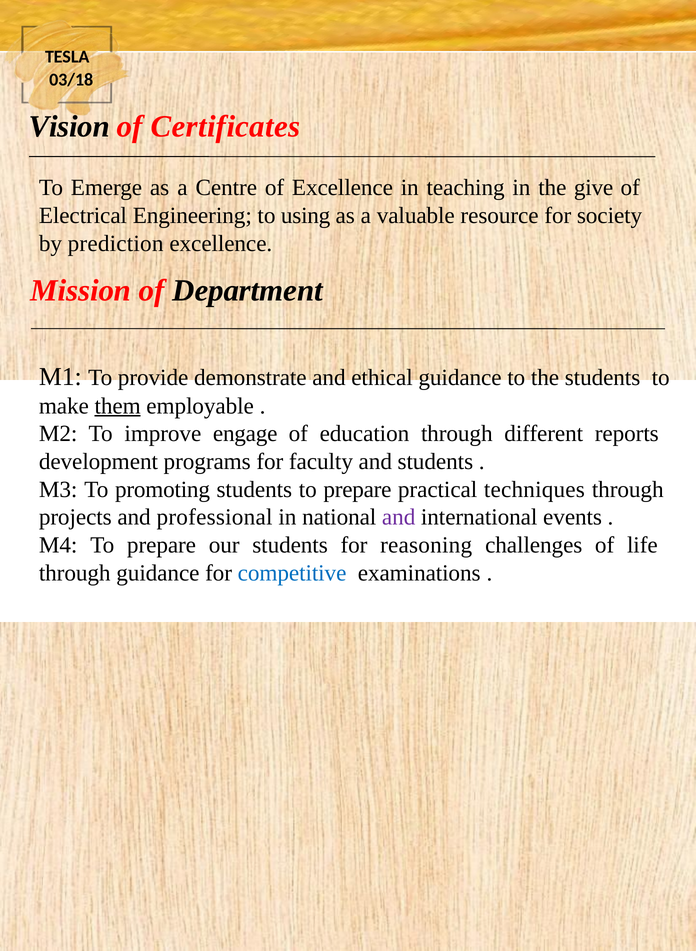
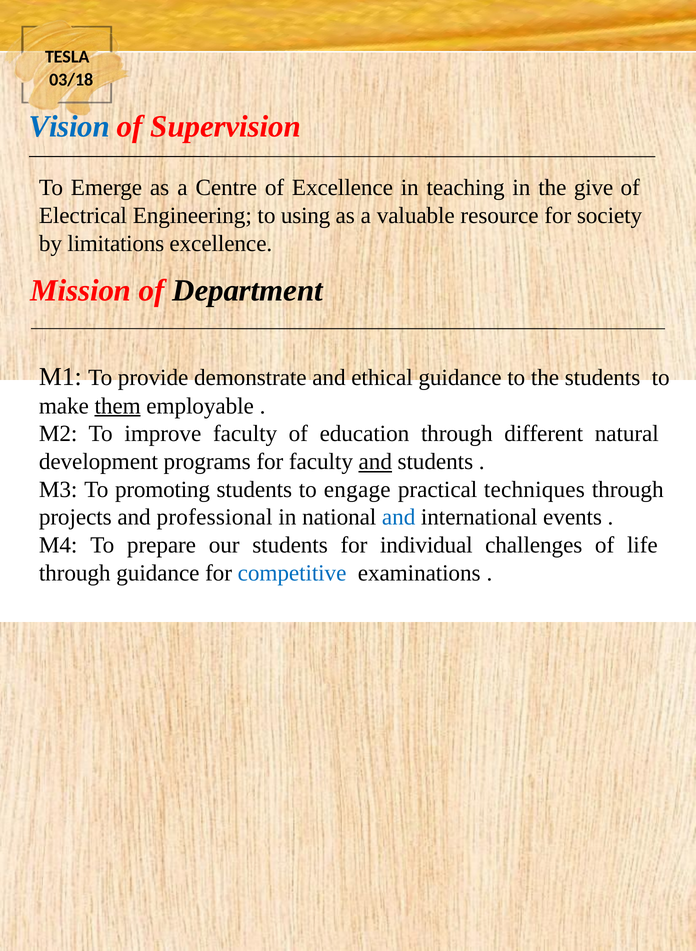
Vision colour: black -> blue
Certificates: Certificates -> Supervision
prediction: prediction -> limitations
improve engage: engage -> faculty
reports: reports -> natural
and at (375, 462) underline: none -> present
students to prepare: prepare -> engage
and at (399, 517) colour: purple -> blue
reasoning: reasoning -> individual
